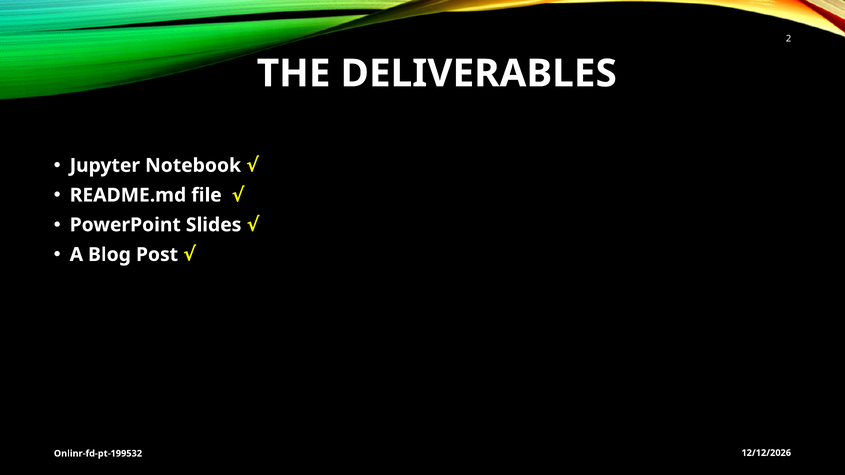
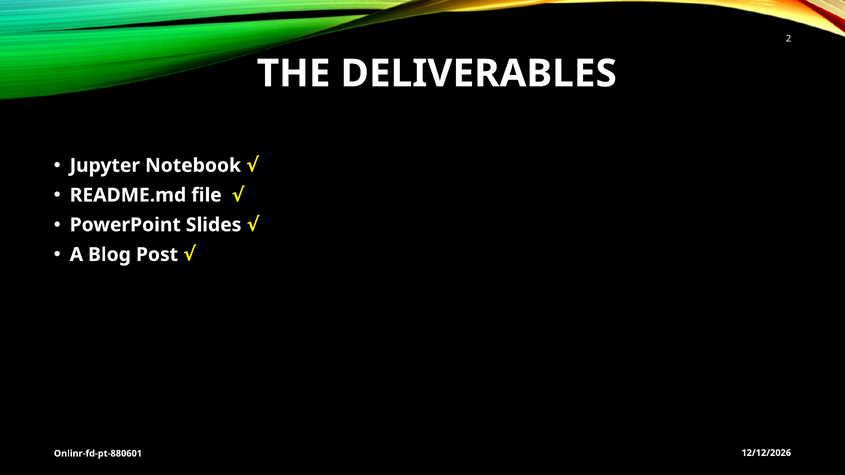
Onlinr-fd-pt-199532: Onlinr-fd-pt-199532 -> Onlinr-fd-pt-880601
